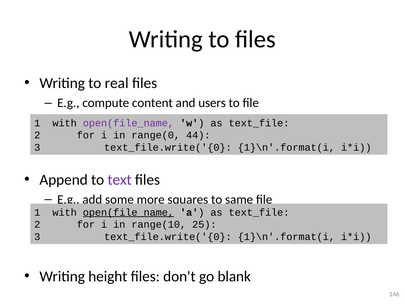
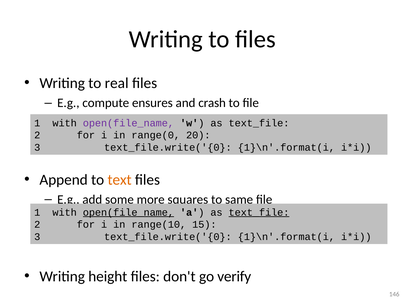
content: content -> ensures
users: users -> crash
44: 44 -> 20
text colour: purple -> orange
text_file at (259, 212) underline: none -> present
25: 25 -> 15
blank: blank -> verify
